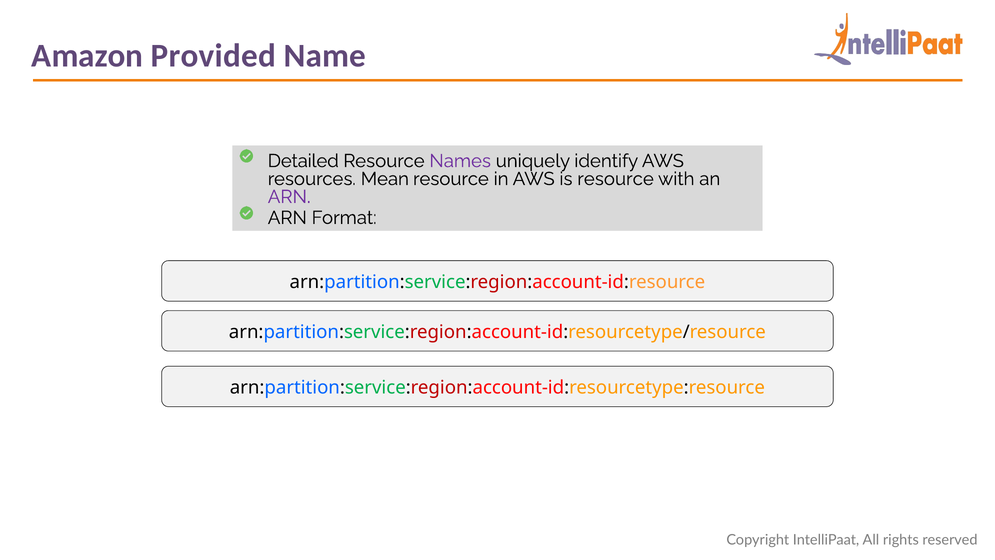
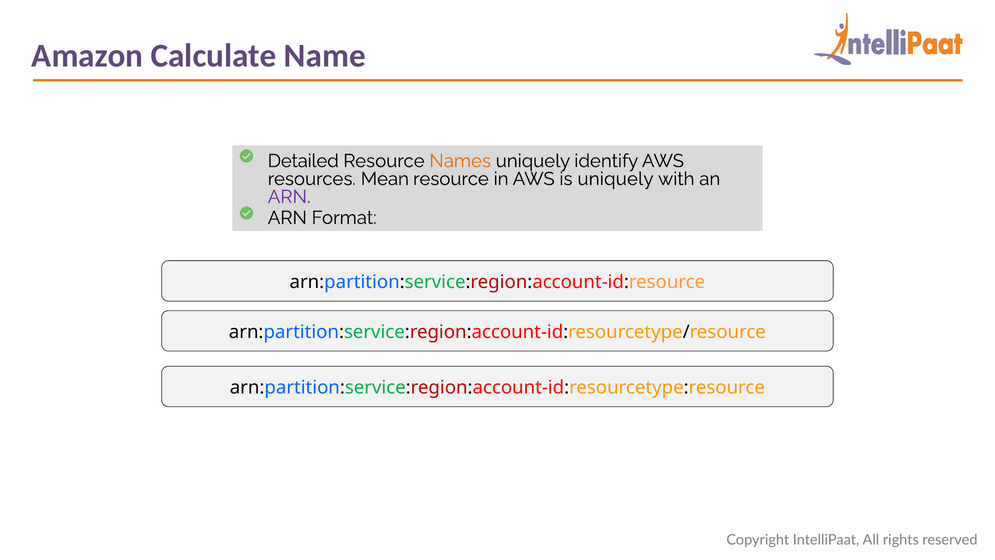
Provided: Provided -> Calculate
Names colour: purple -> orange
is resource: resource -> uniquely
